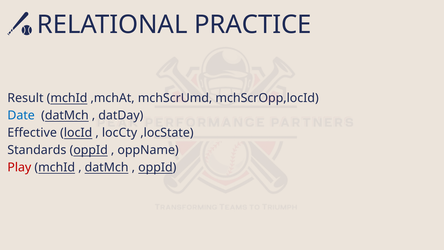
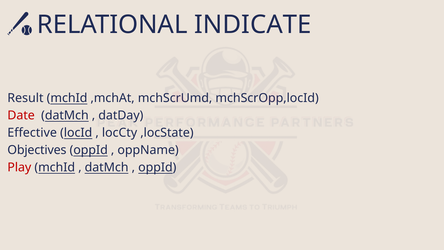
PRACTICE: PRACTICE -> INDICATE
Date colour: blue -> red
Standards: Standards -> Objectives
